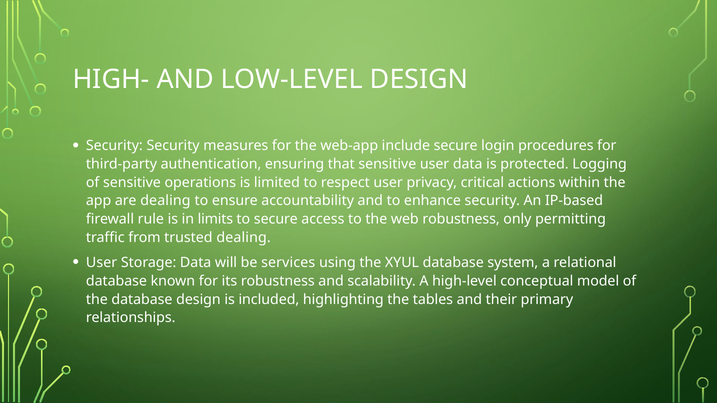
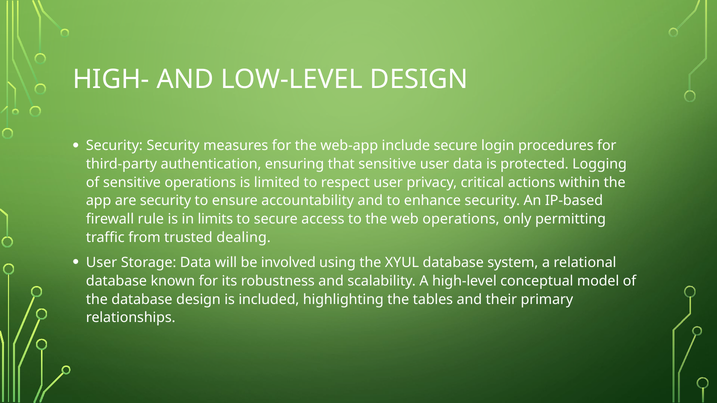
are dealing: dealing -> security
web robustness: robustness -> operations
services: services -> involved
